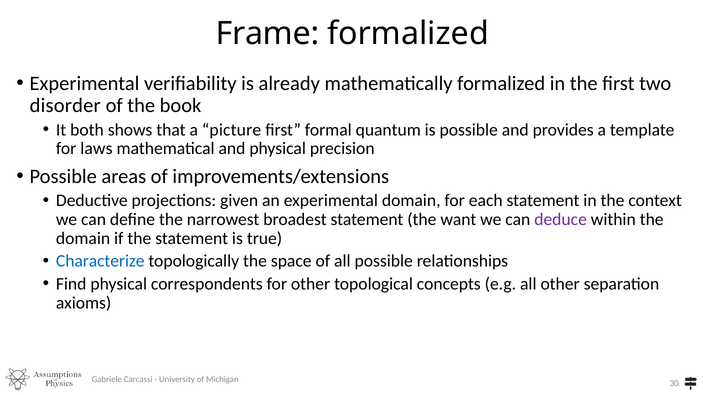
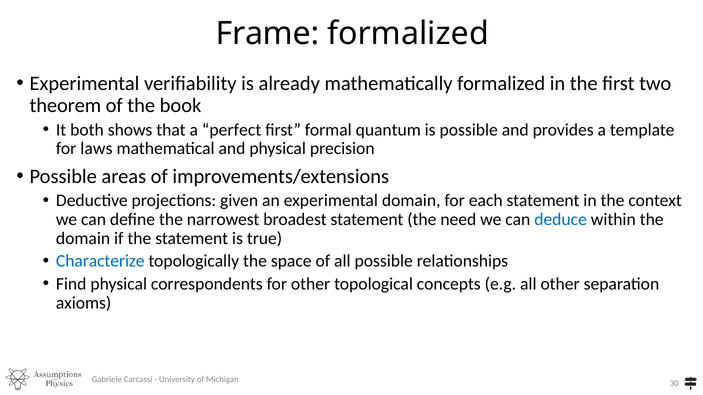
disorder: disorder -> theorem
picture: picture -> perfect
want: want -> need
deduce colour: purple -> blue
